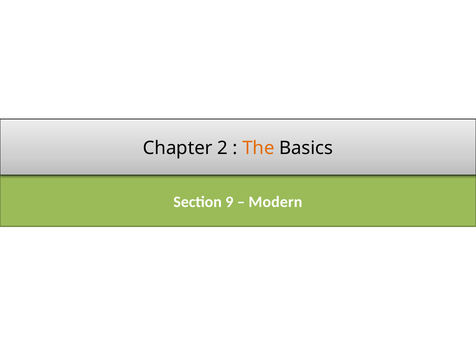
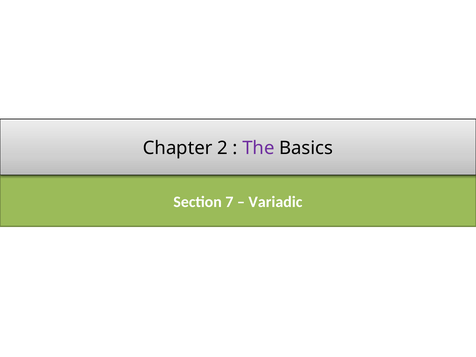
The colour: orange -> purple
9: 9 -> 7
Modern: Modern -> Variadic
